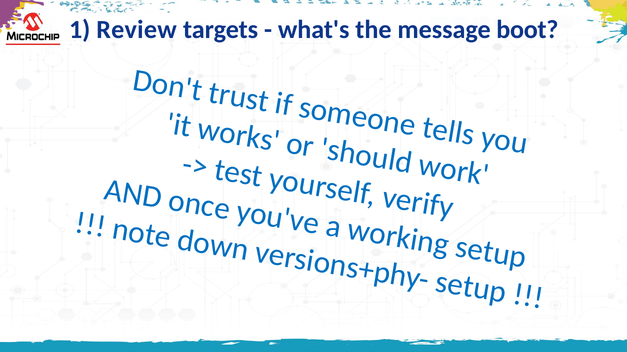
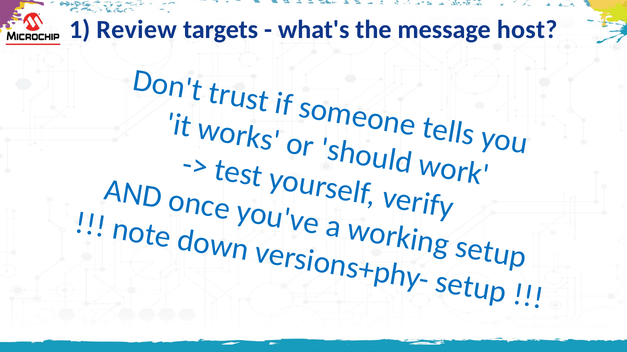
boot: boot -> host
